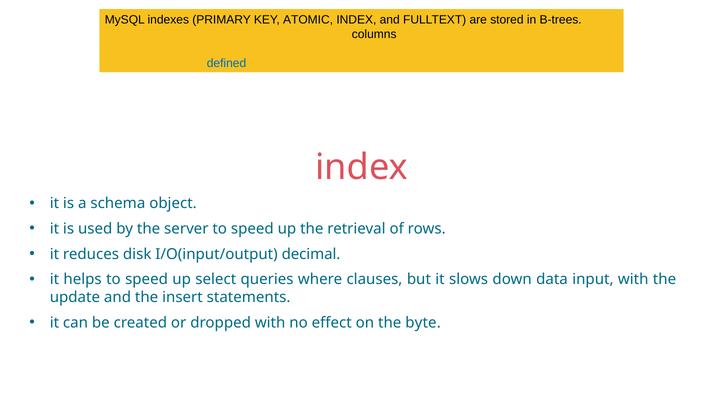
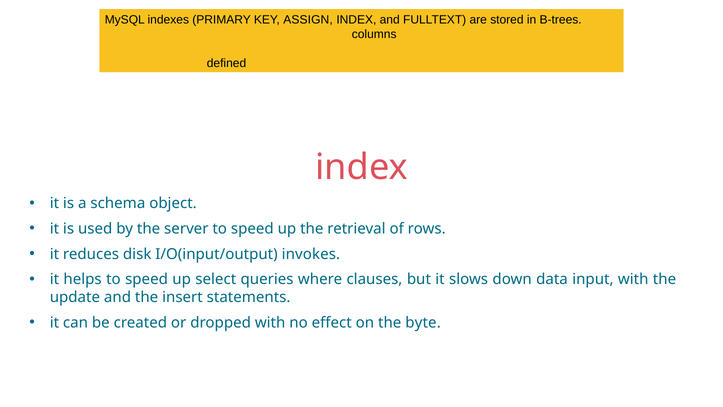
ATOMIC: ATOMIC -> ASSIGN
defined colour: blue -> black
decimal: decimal -> invokes
